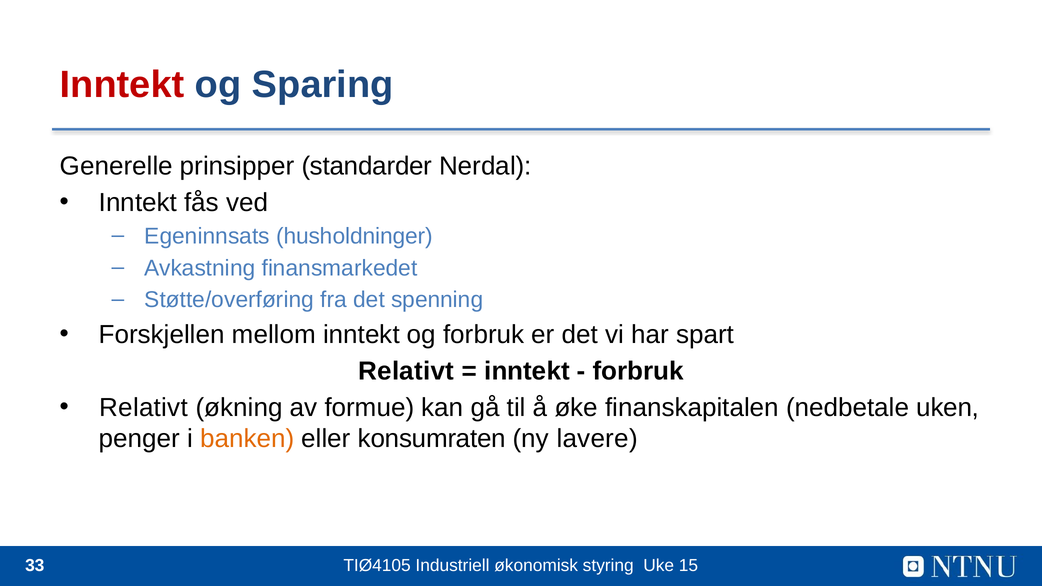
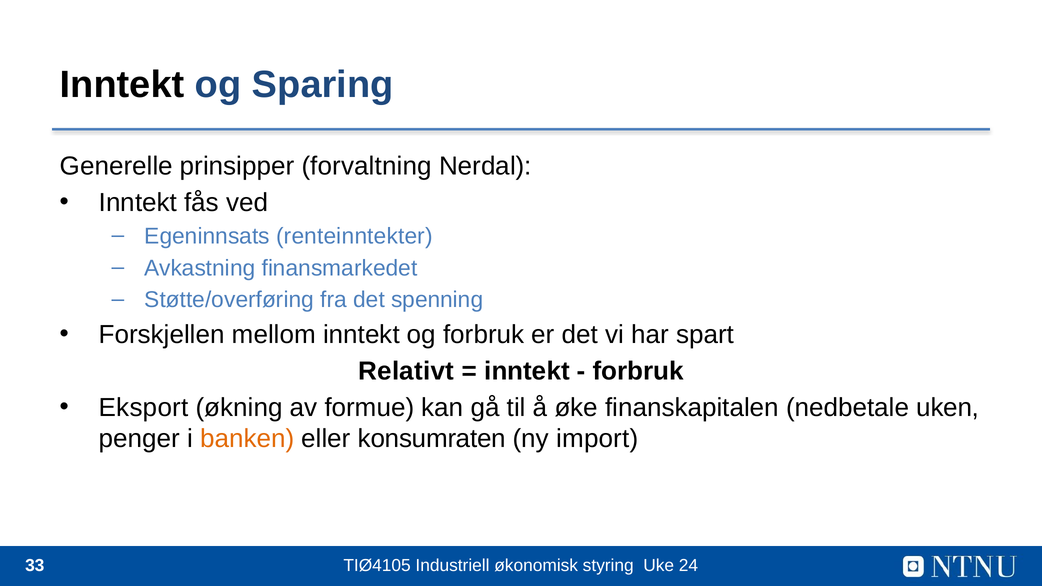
Inntekt at (122, 85) colour: red -> black
standarder: standarder -> forvaltning
husholdninger: husholdninger -> renteinntekter
Relativt at (144, 408): Relativt -> Eksport
lavere: lavere -> import
15: 15 -> 24
